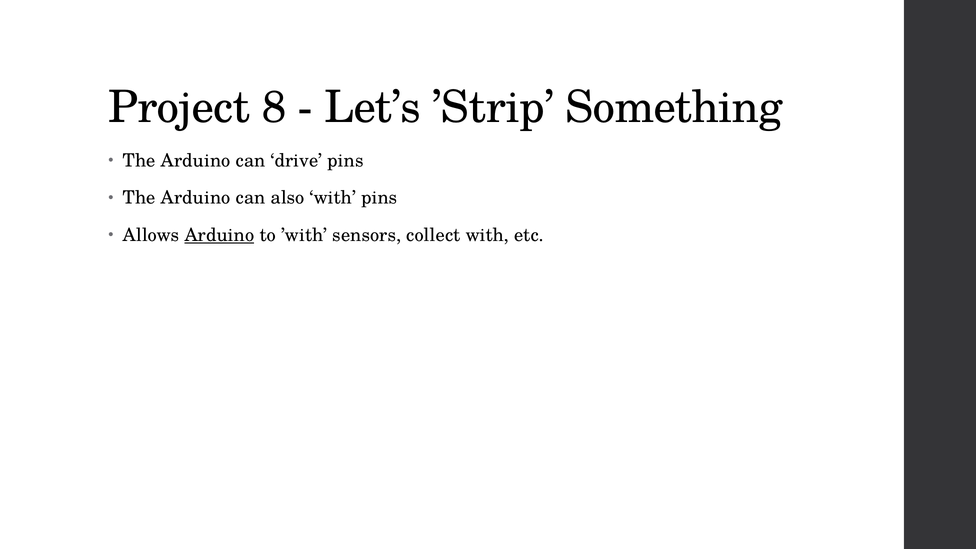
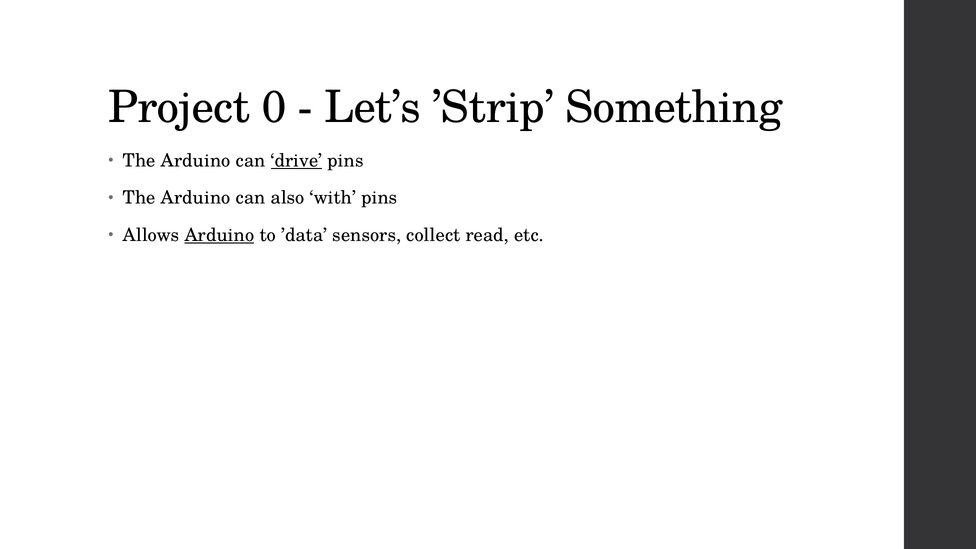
8: 8 -> 0
drive underline: none -> present
’with: ’with -> ’data
collect with: with -> read
